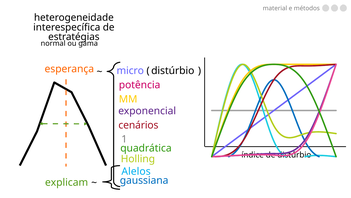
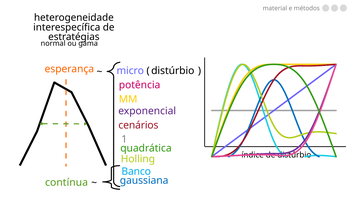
Alelos: Alelos -> Banco
explicam: explicam -> contínua
